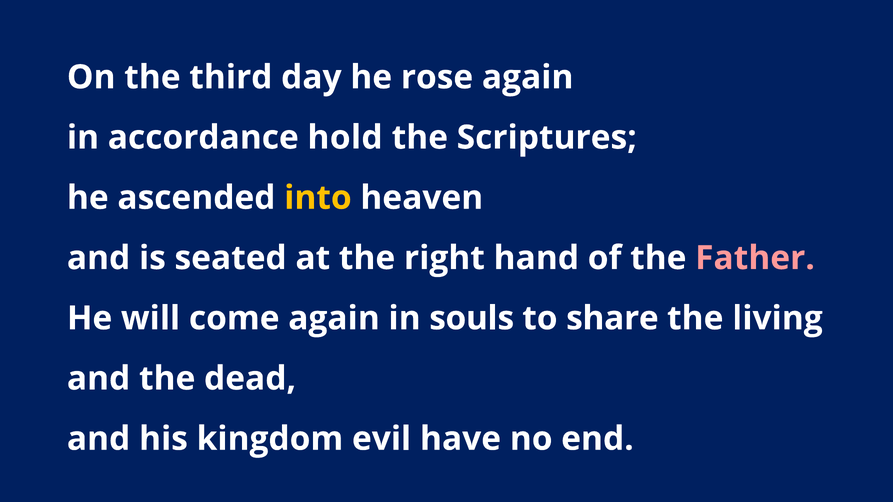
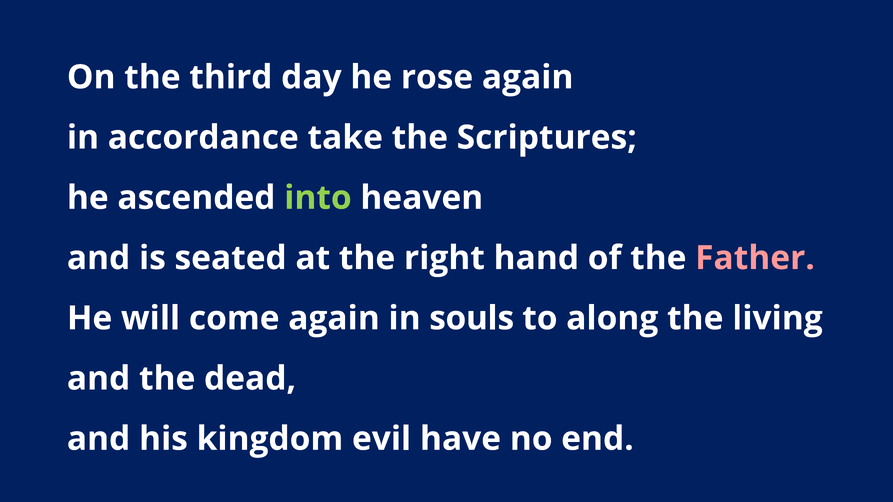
hold: hold -> take
into colour: yellow -> light green
share: share -> along
